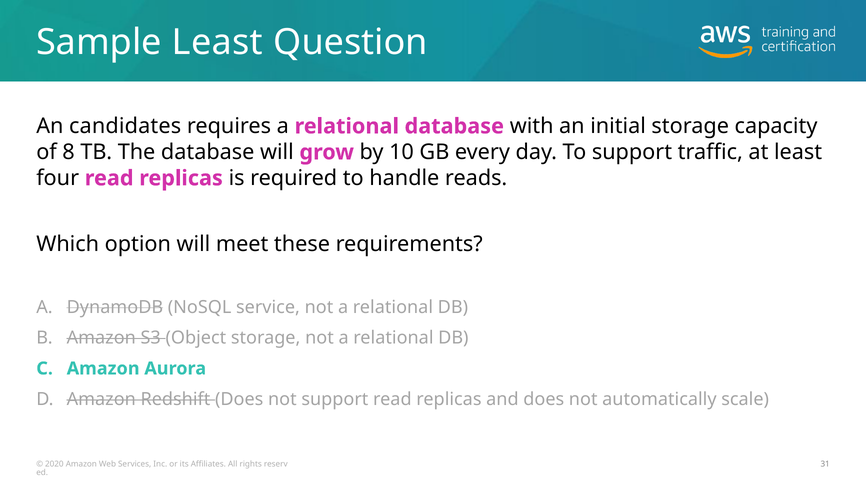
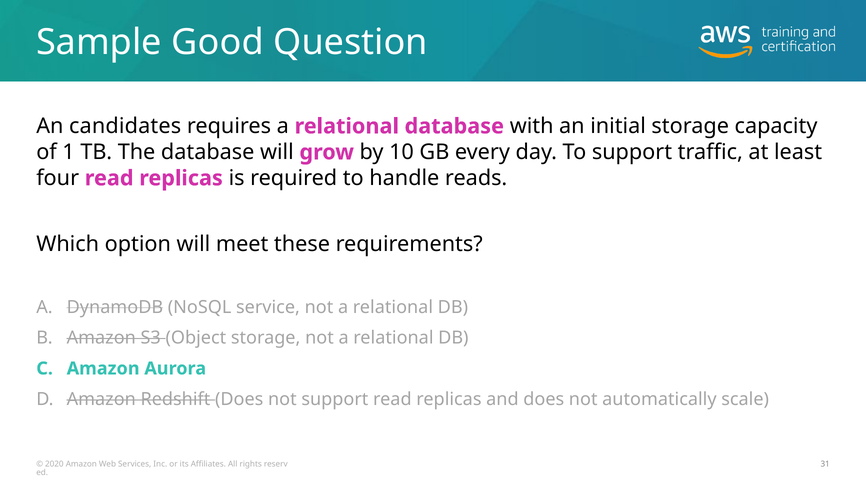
Sample Least: Least -> Good
8: 8 -> 1
